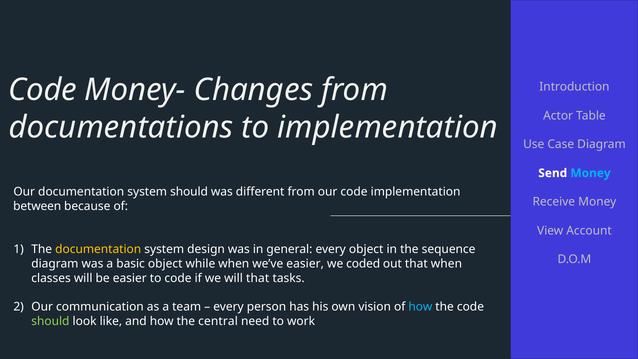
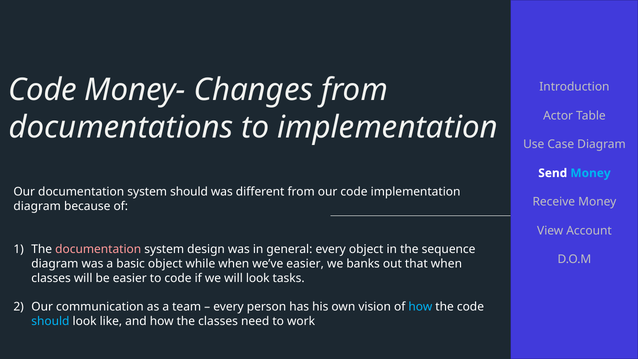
between at (37, 206): between -> diagram
documentation at (98, 249) colour: yellow -> pink
coded: coded -> banks
will that: that -> look
should at (50, 321) colour: light green -> light blue
the central: central -> classes
